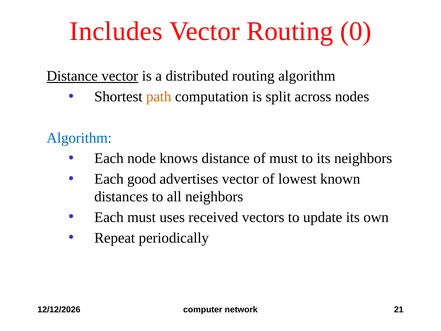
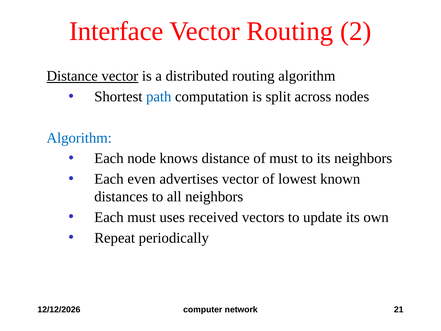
Includes: Includes -> Interface
0: 0 -> 2
path colour: orange -> blue
good: good -> even
